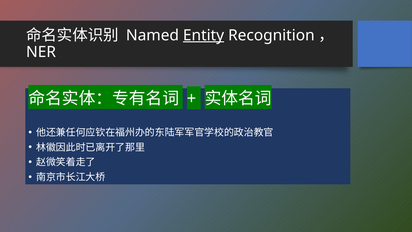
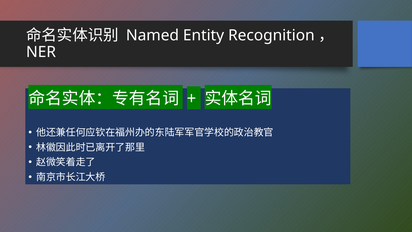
Entity underline: present -> none
